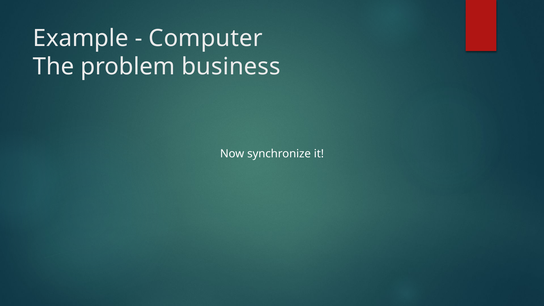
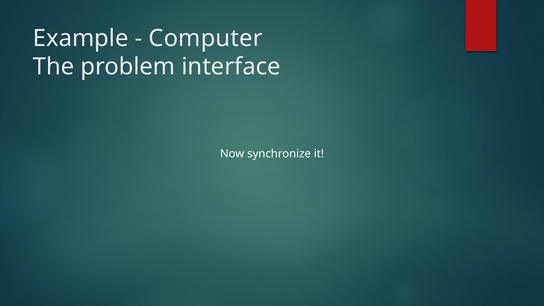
business: business -> interface
